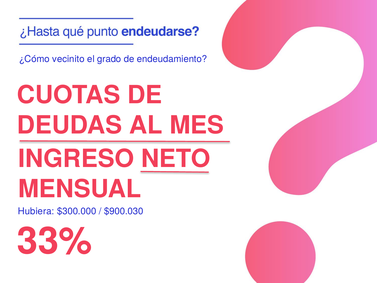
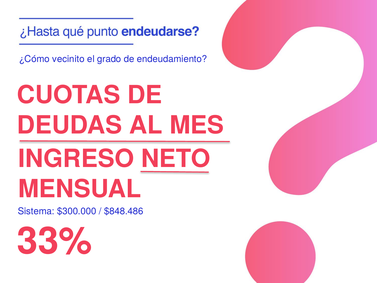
Hubiera: Hubiera -> Sistema
$900.030: $900.030 -> $848.486
